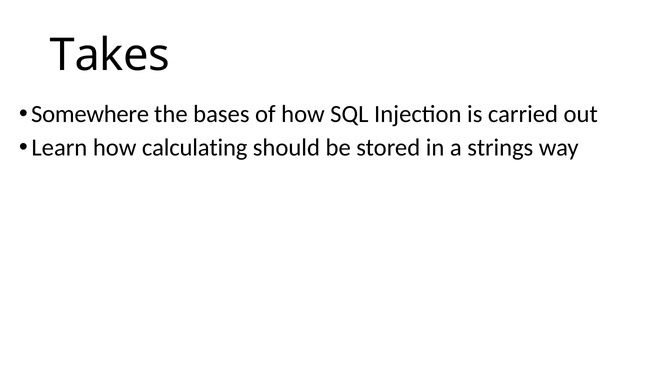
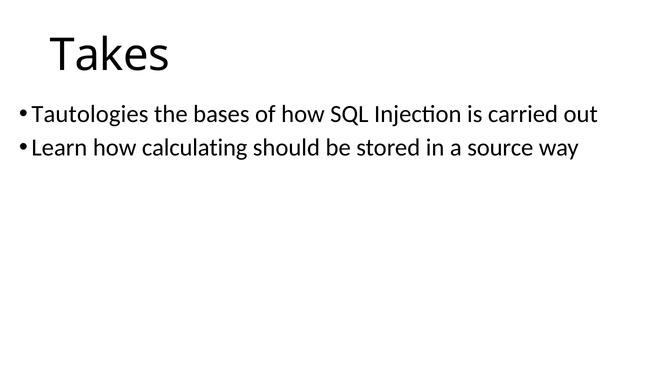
Somewhere: Somewhere -> Tautologies
strings: strings -> source
